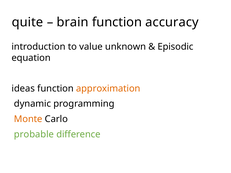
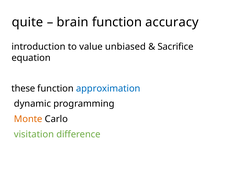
unknown: unknown -> unbiased
Episodic: Episodic -> Sacrifice
ideas: ideas -> these
approximation colour: orange -> blue
probable: probable -> visitation
